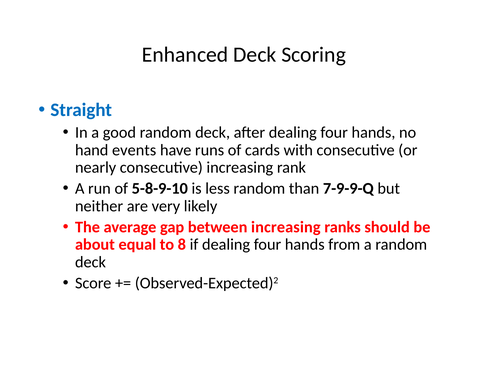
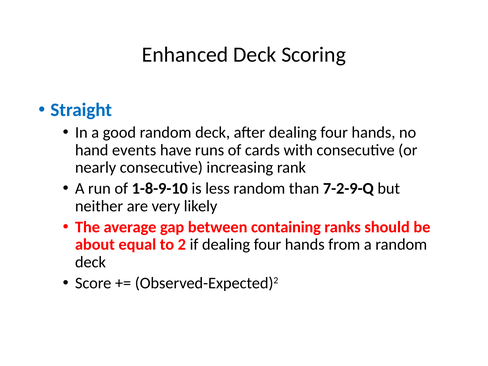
5-8-9-10: 5-8-9-10 -> 1-8-9-10
7-9-9-Q: 7-9-9-Q -> 7-2-9-Q
between increasing: increasing -> containing
8: 8 -> 2
